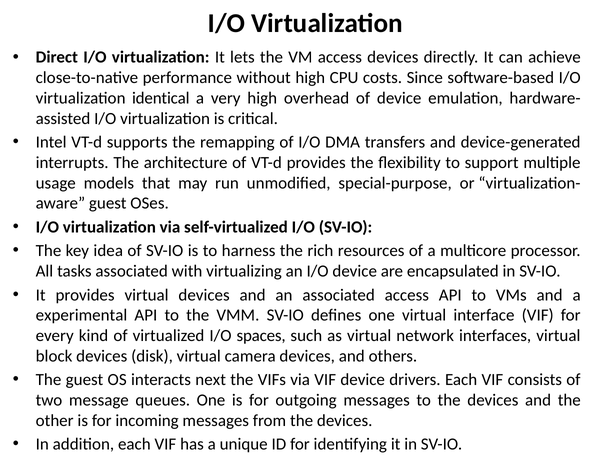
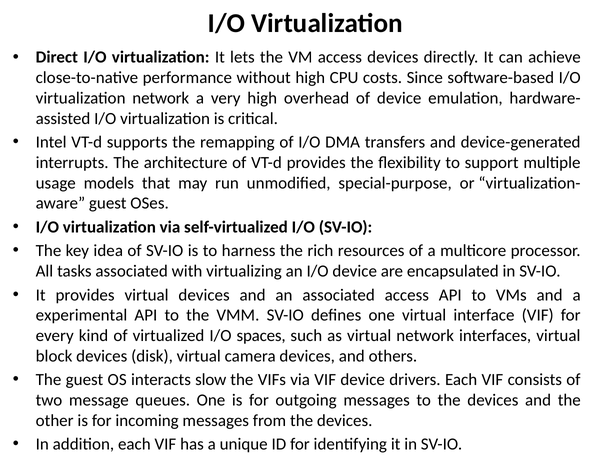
virtualization identical: identical -> network
next: next -> slow
